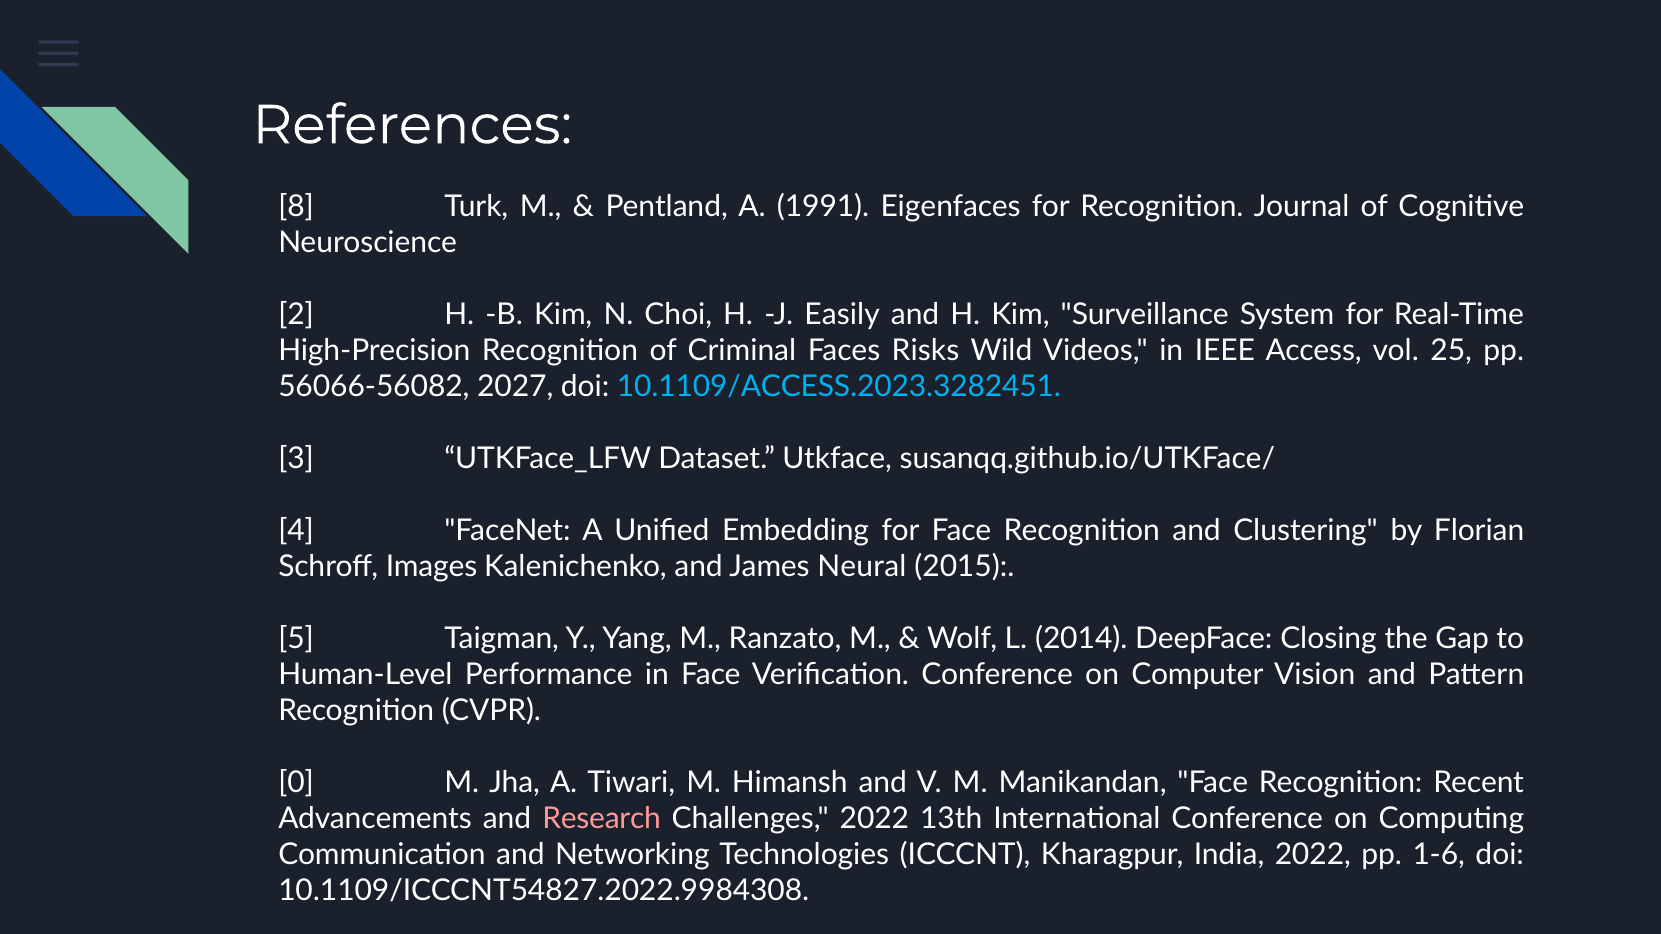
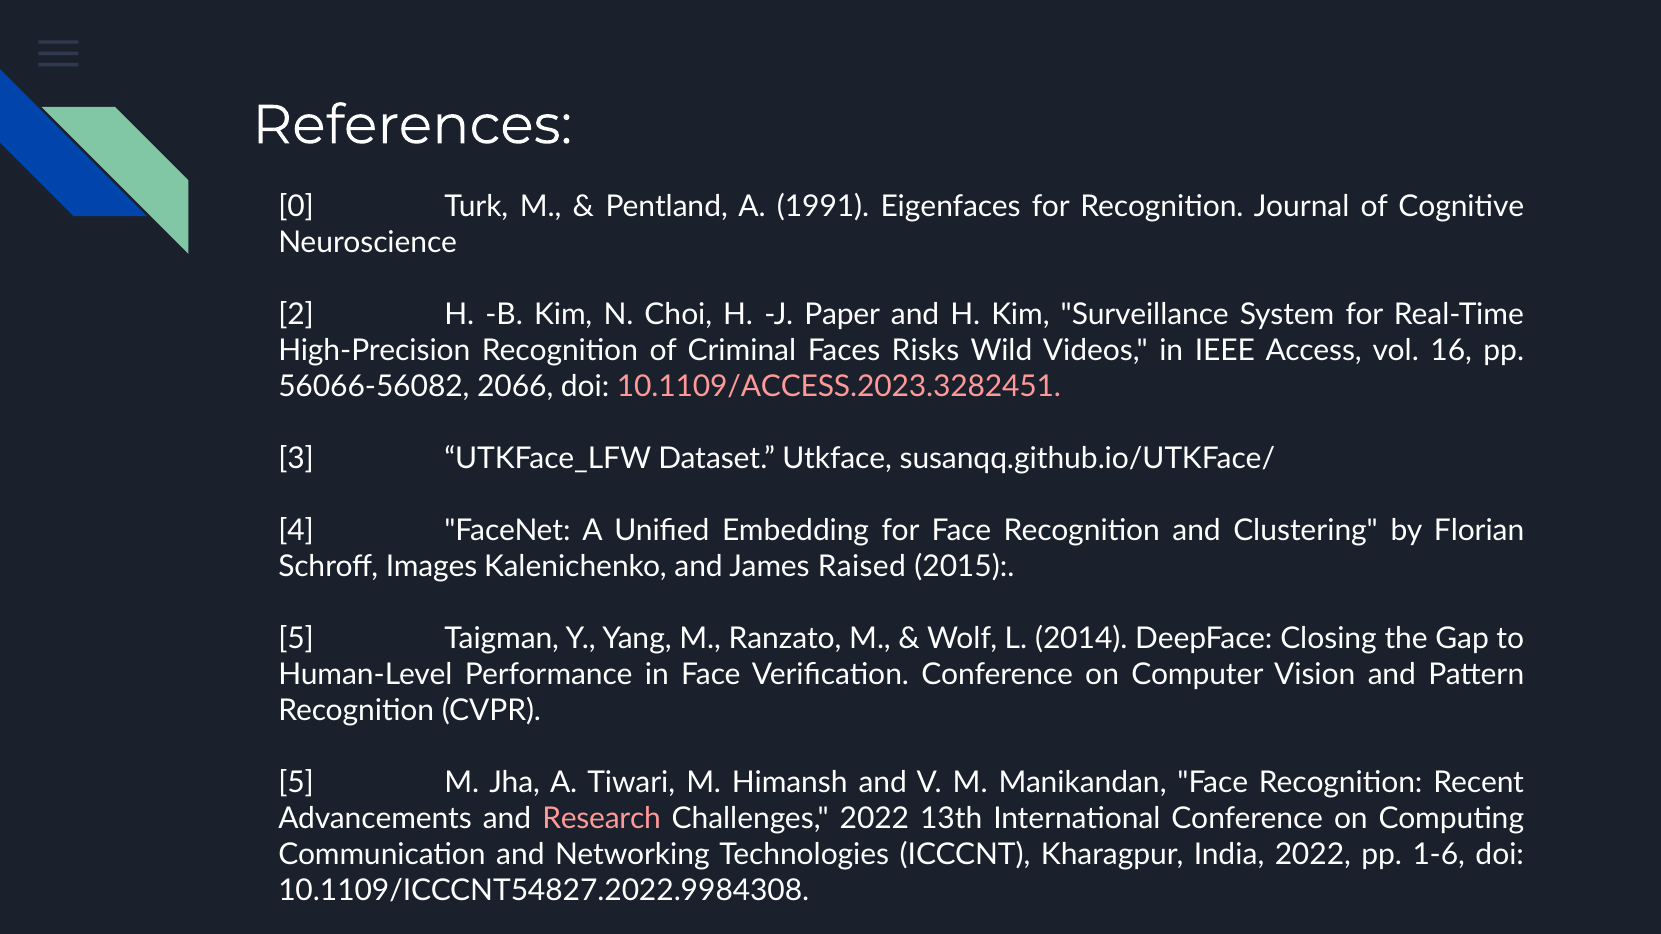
8: 8 -> 0
Easily: Easily -> Paper
25: 25 -> 16
2027: 2027 -> 2066
10.1109/ACCESS.2023.3282451 colour: light blue -> pink
Neural: Neural -> Raised
0 at (296, 783): 0 -> 5
